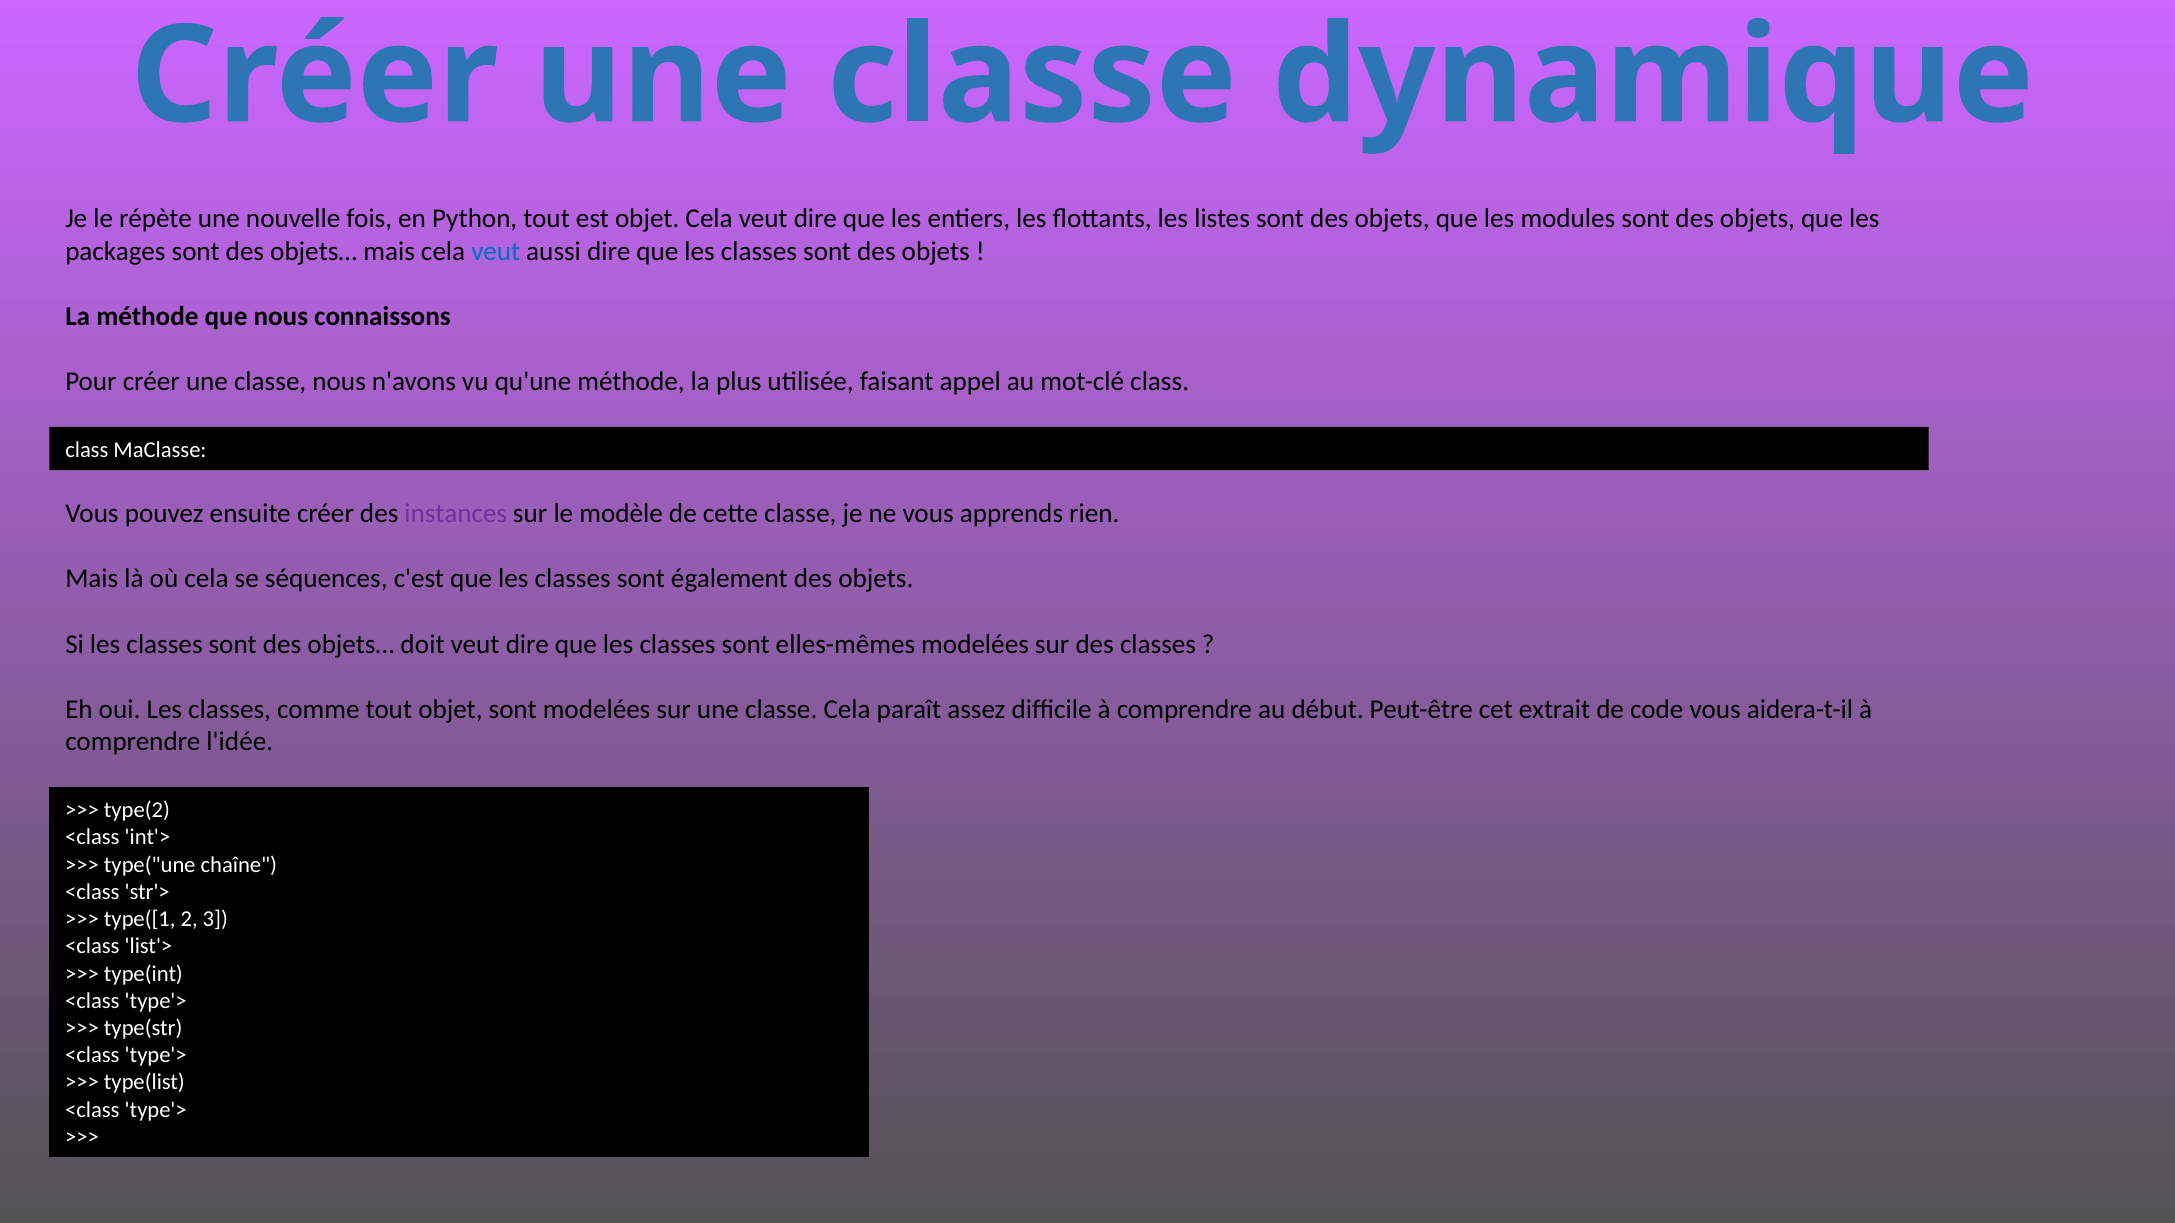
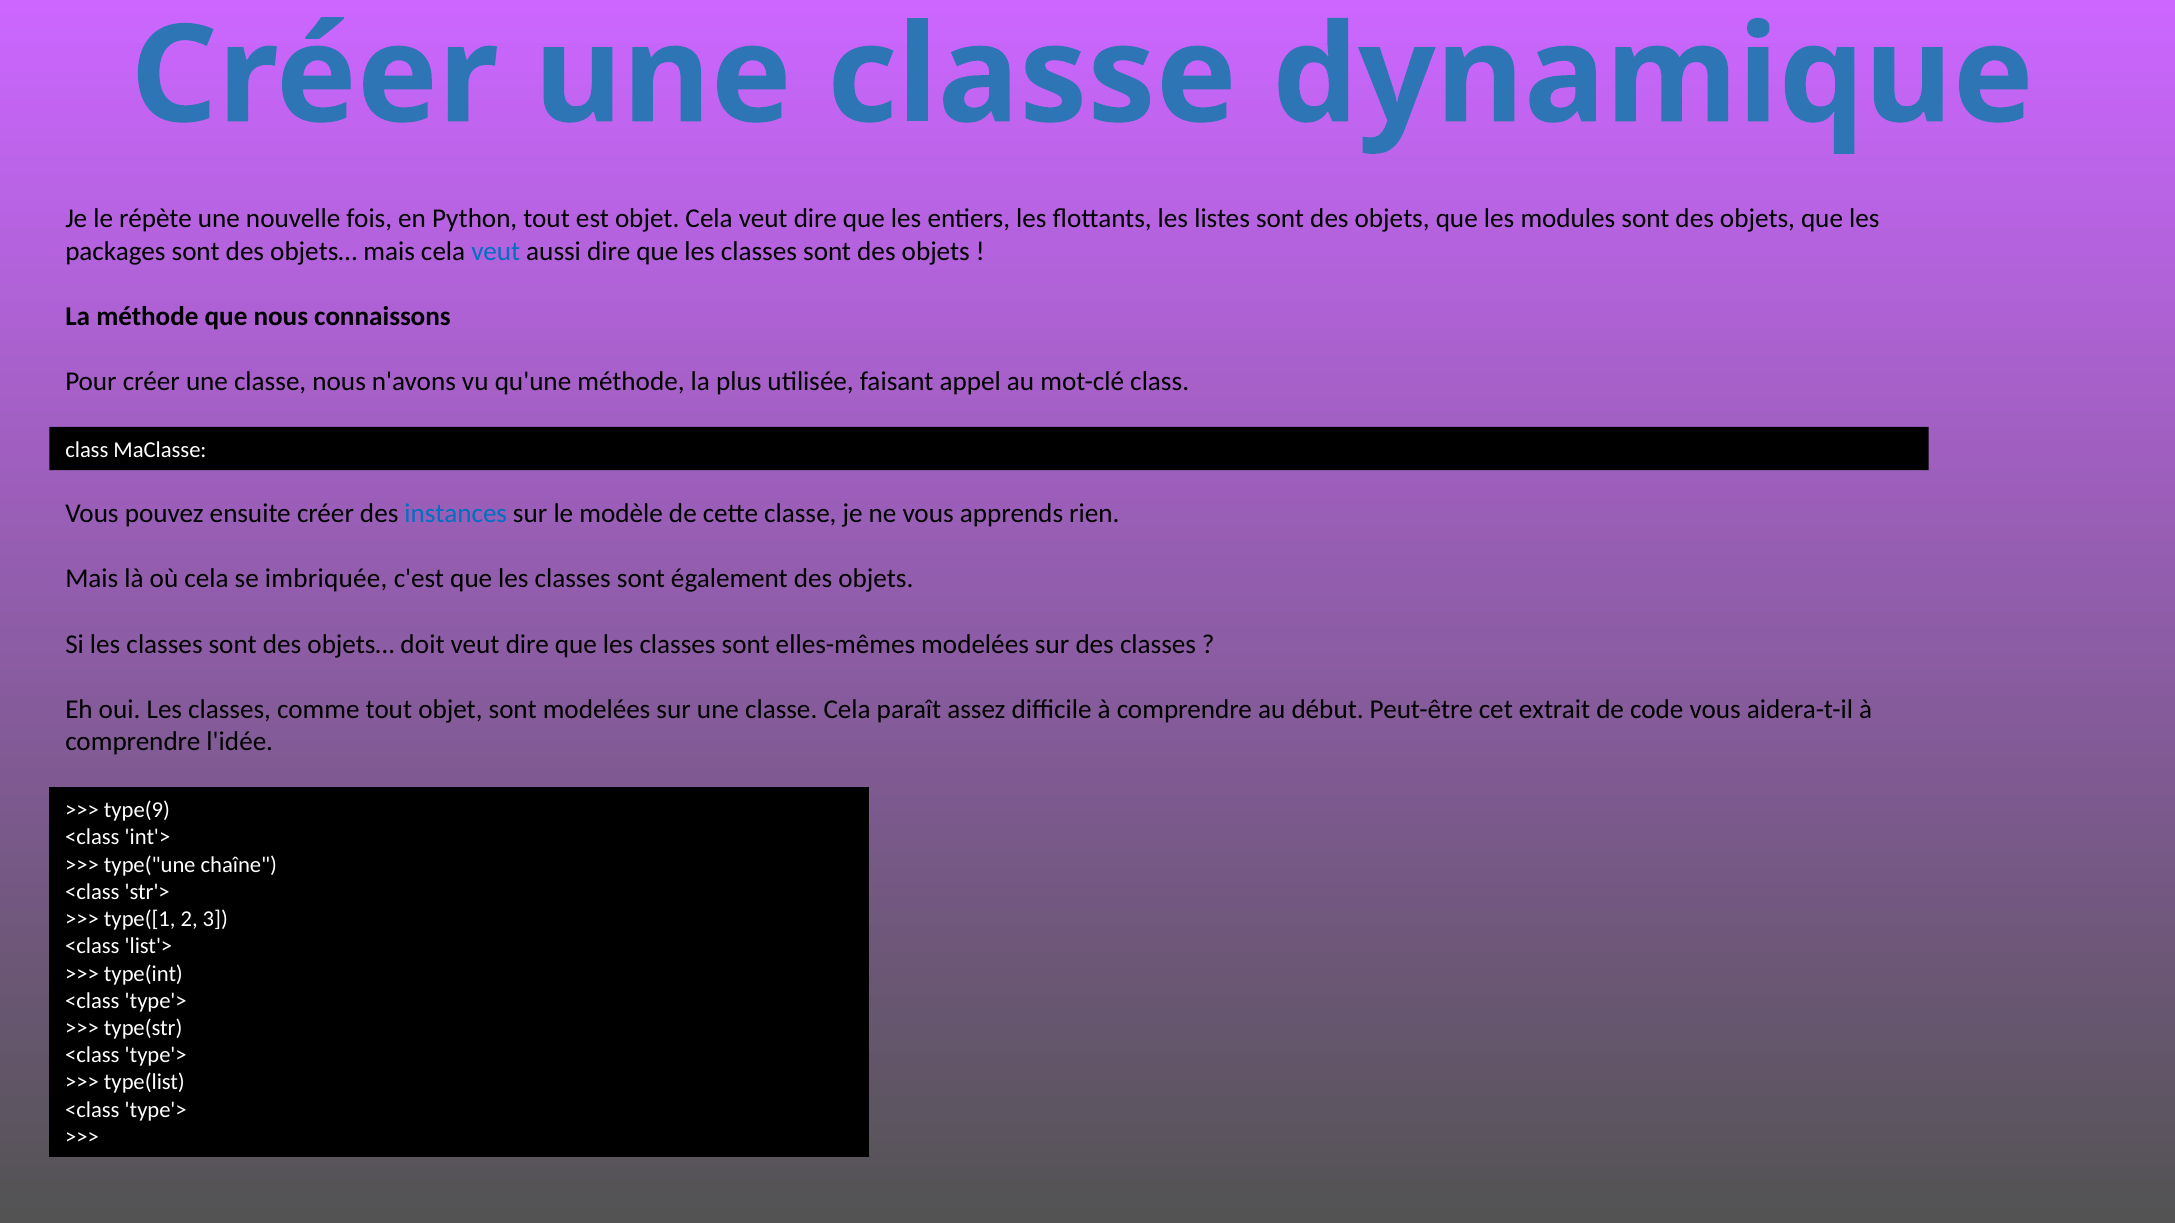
instances colour: purple -> blue
séquences: séquences -> imbriquée
type(2: type(2 -> type(9
